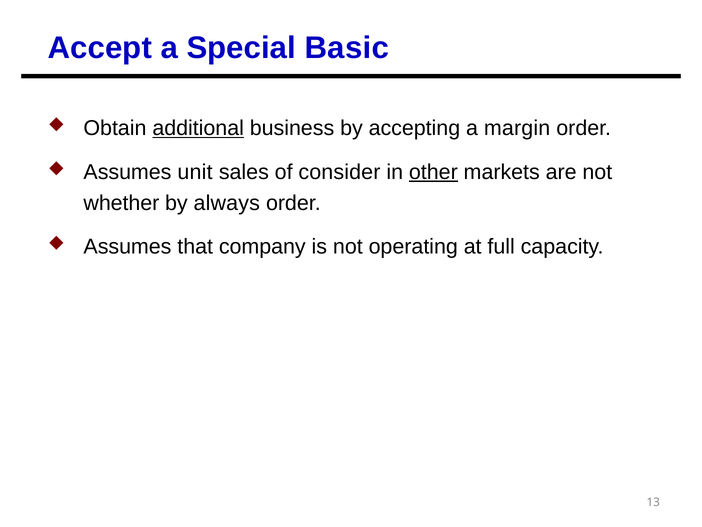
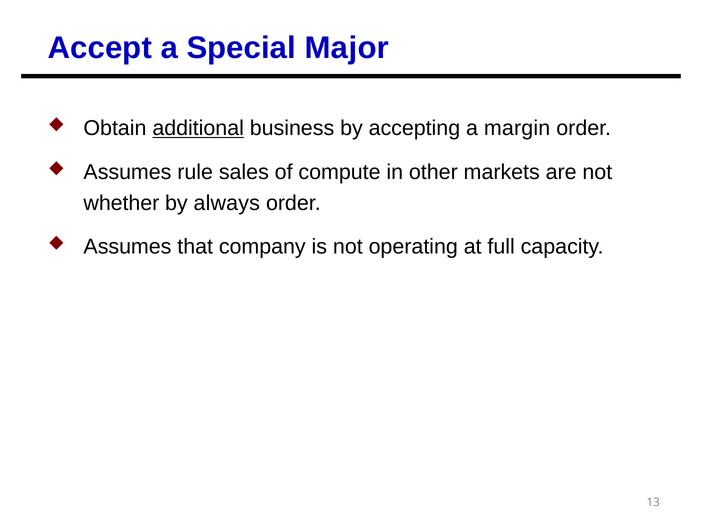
Basic: Basic -> Major
unit: unit -> rule
consider: consider -> compute
other underline: present -> none
